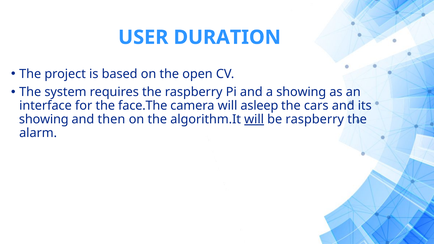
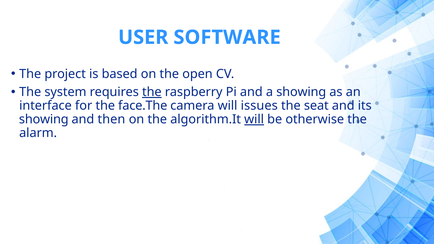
DURATION: DURATION -> SOFTWARE
the at (152, 92) underline: none -> present
asleep: asleep -> issues
cars: cars -> seat
be raspberry: raspberry -> otherwise
